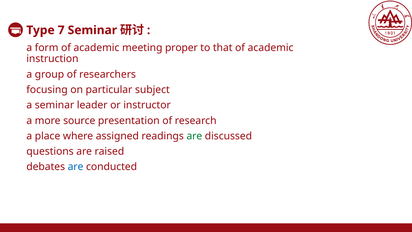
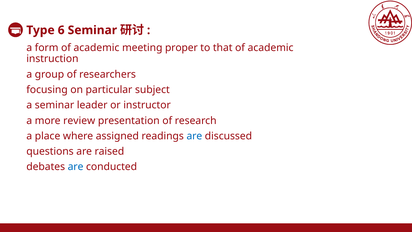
7: 7 -> 6
source: source -> review
are at (194, 136) colour: green -> blue
